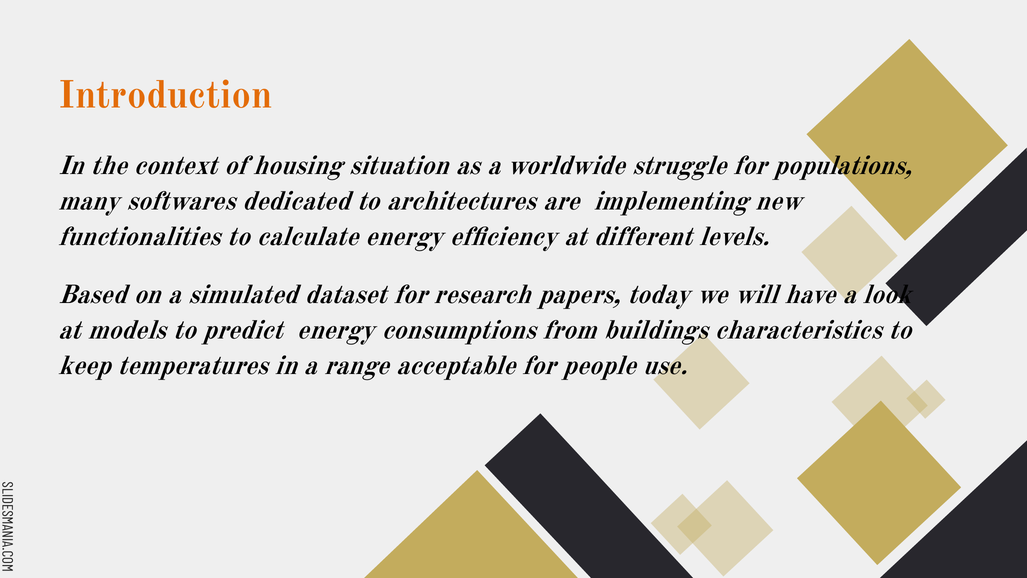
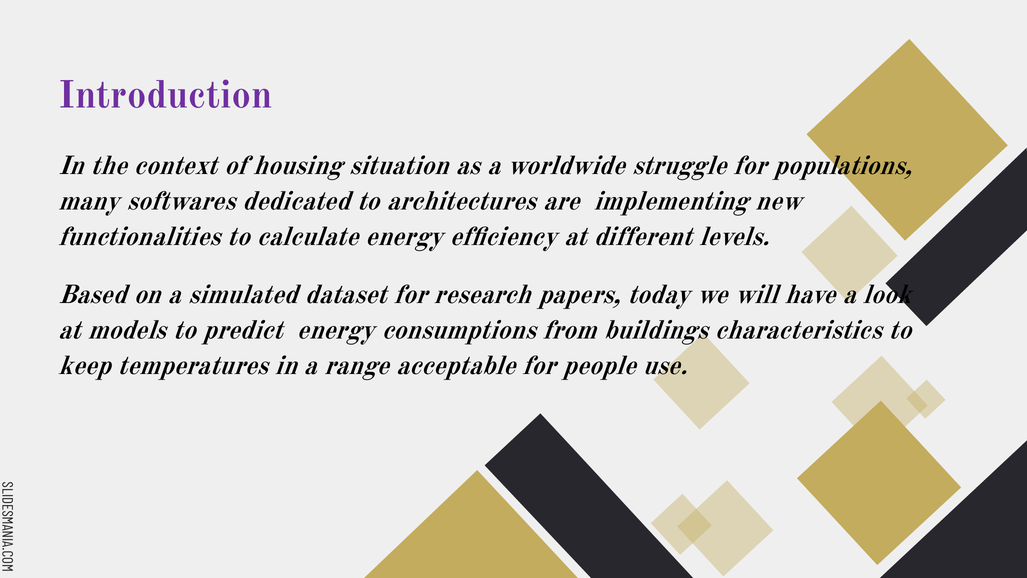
Introduction colour: orange -> purple
